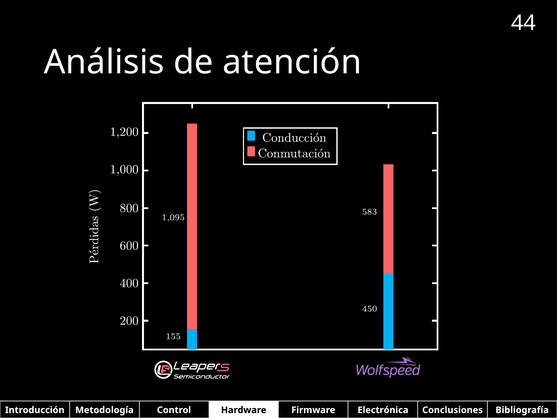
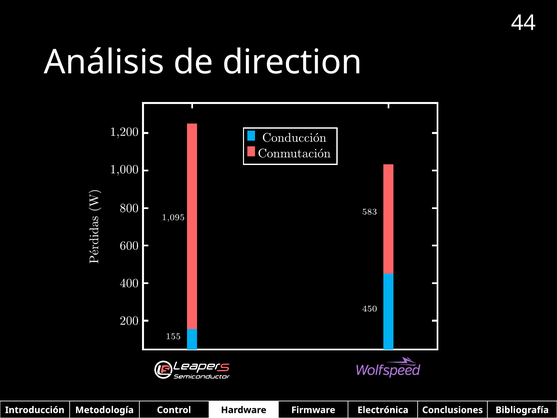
atención: atención -> direction
